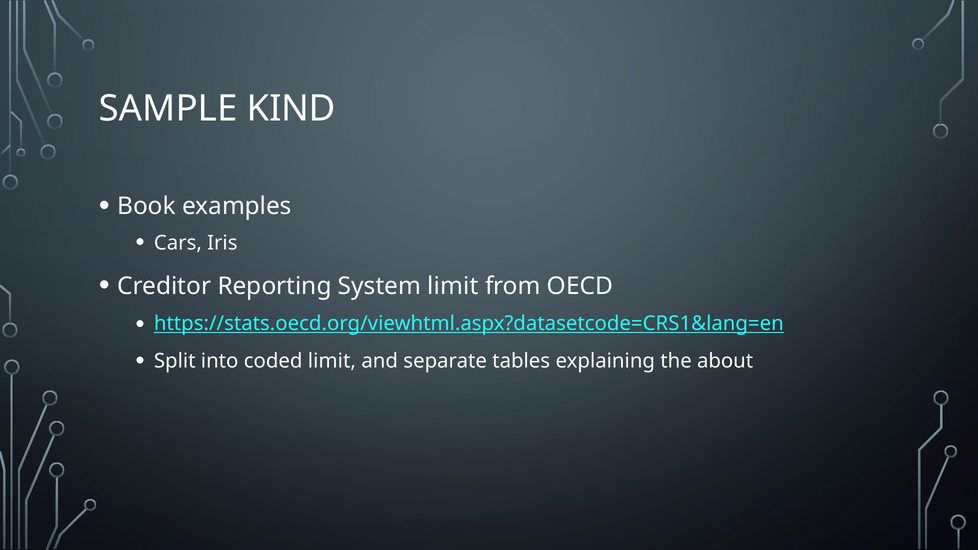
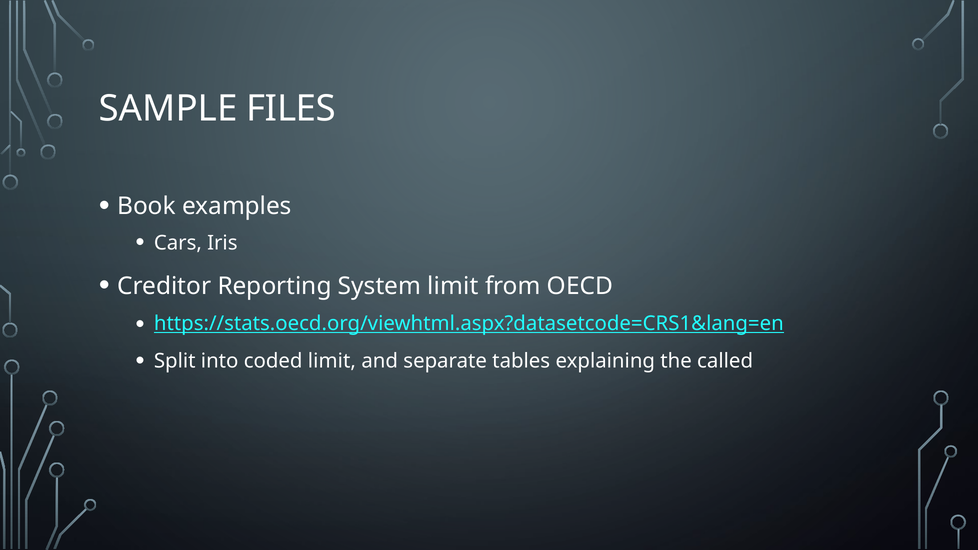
KIND: KIND -> FILES
about: about -> called
